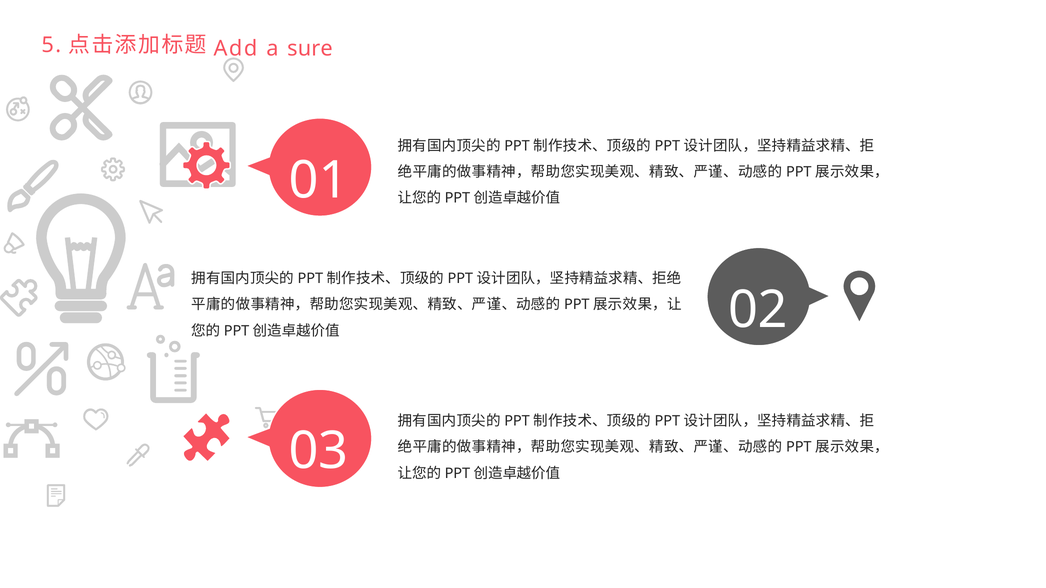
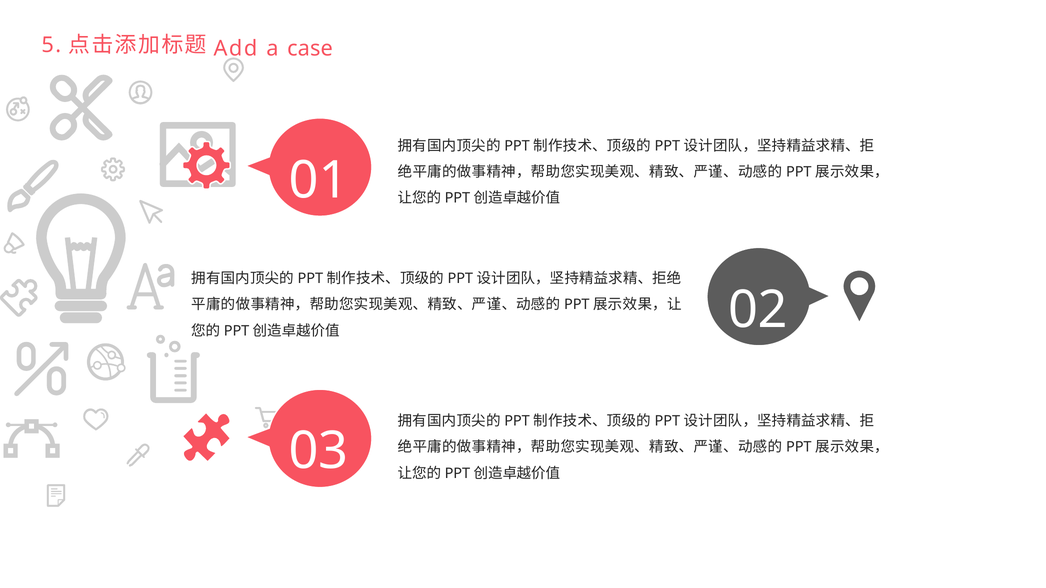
sure: sure -> case
